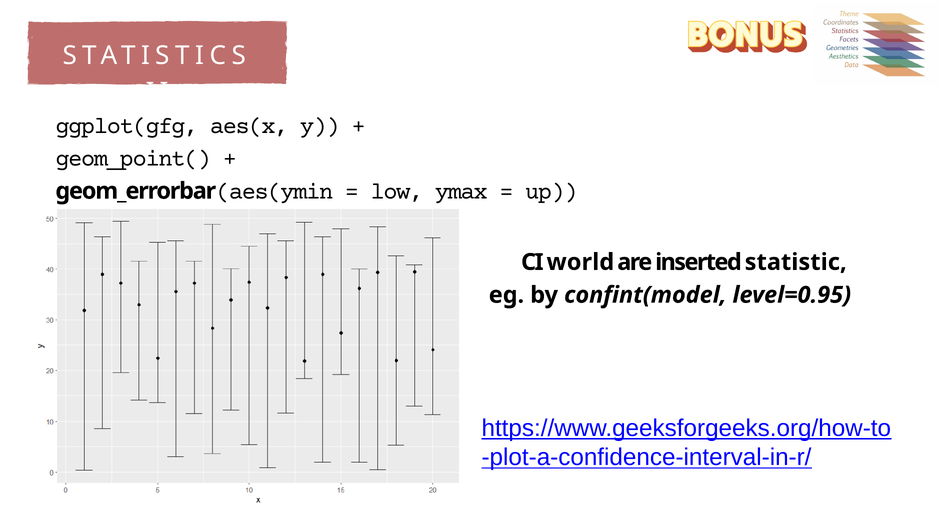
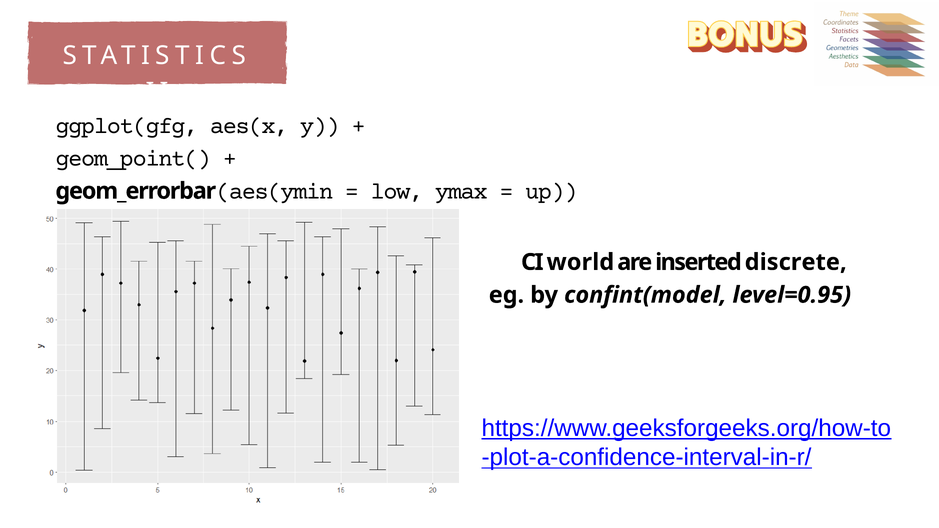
statistic: statistic -> discrete
